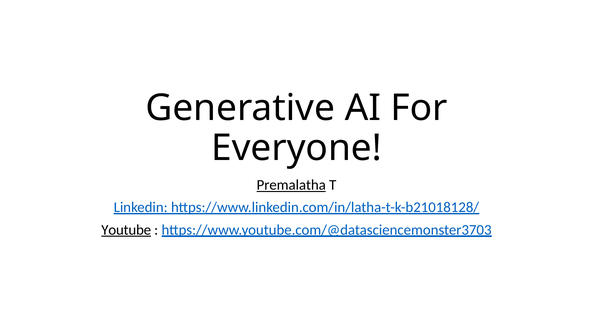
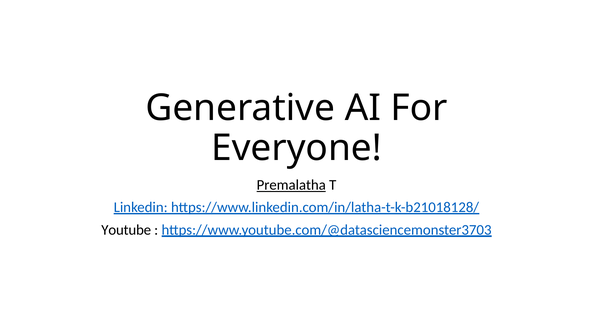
Youtube underline: present -> none
